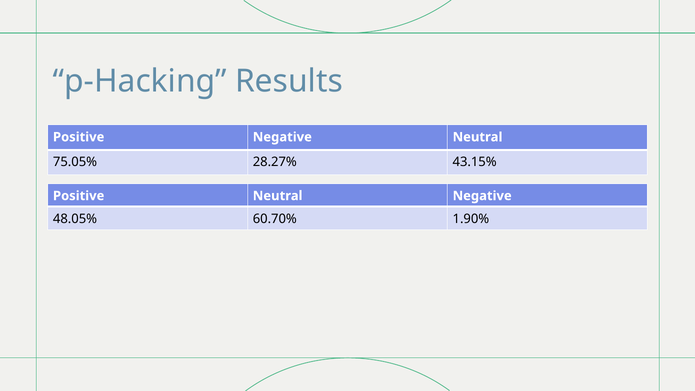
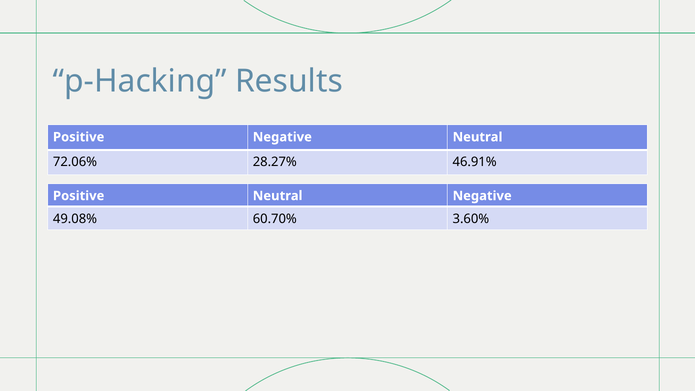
75.05%: 75.05% -> 72.06%
43.15%: 43.15% -> 46.91%
48.05%: 48.05% -> 49.08%
1.90%: 1.90% -> 3.60%
